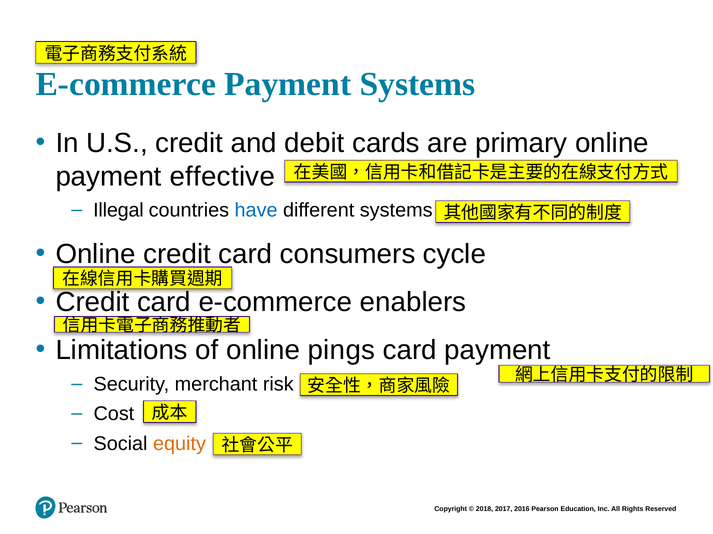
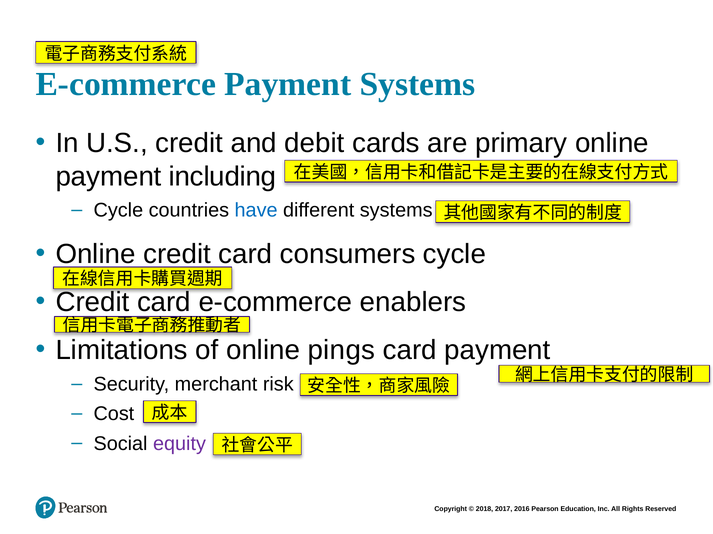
effective: effective -> including
Illegal at (118, 211): Illegal -> Cycle
equity colour: orange -> purple
